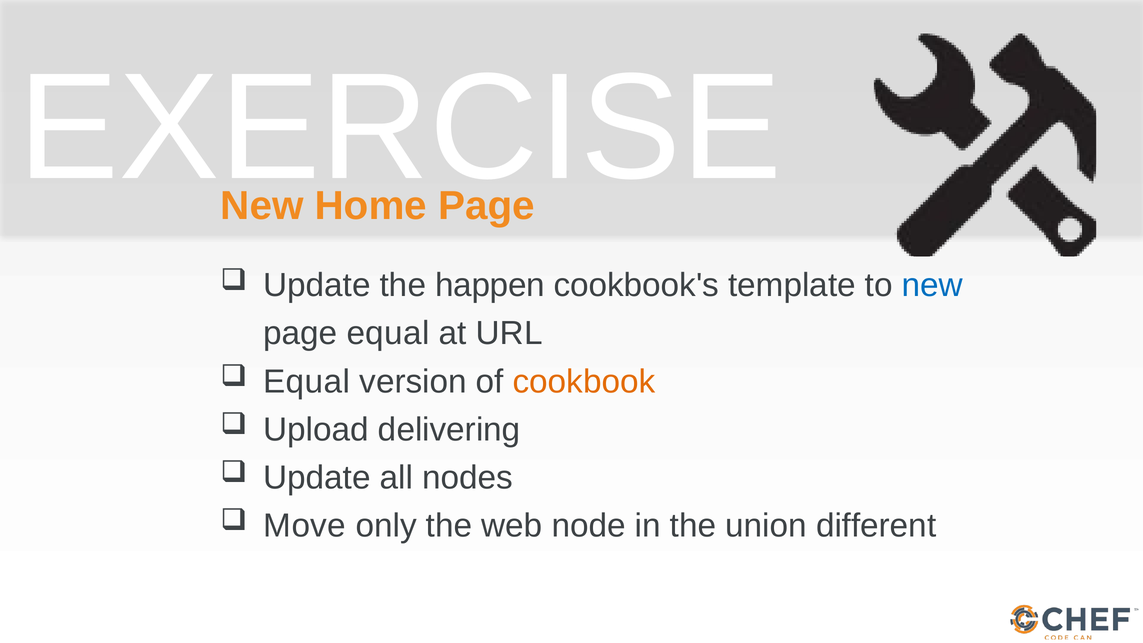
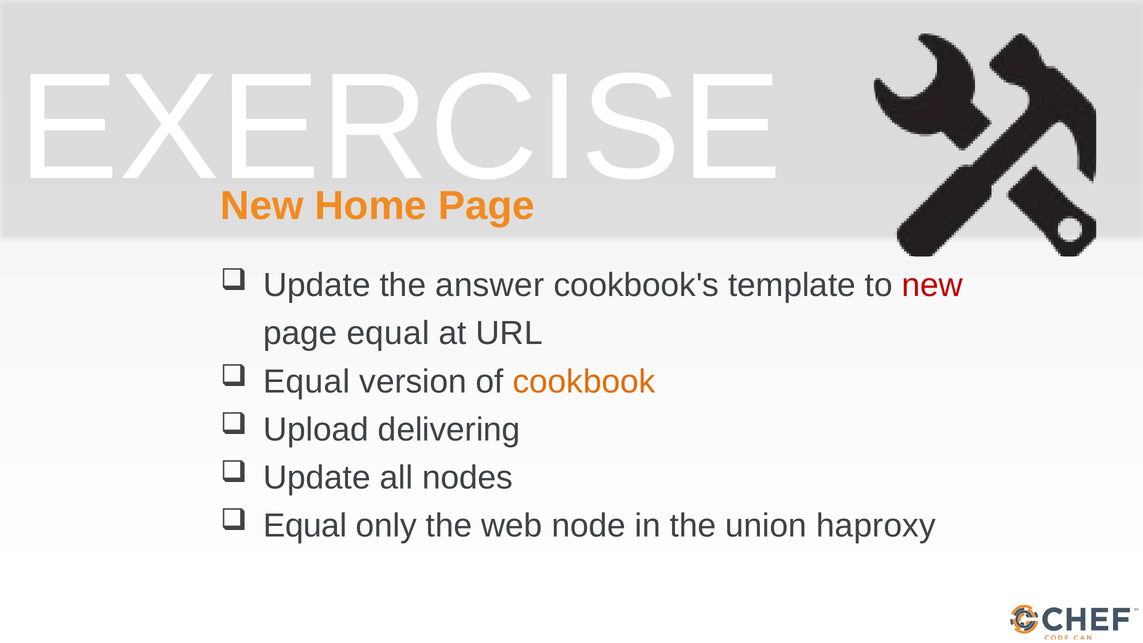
happen: happen -> answer
new at (932, 285) colour: blue -> red
Move at (305, 526): Move -> Equal
different: different -> haproxy
